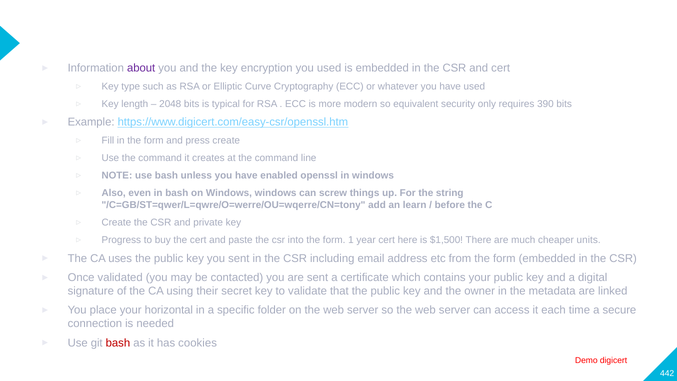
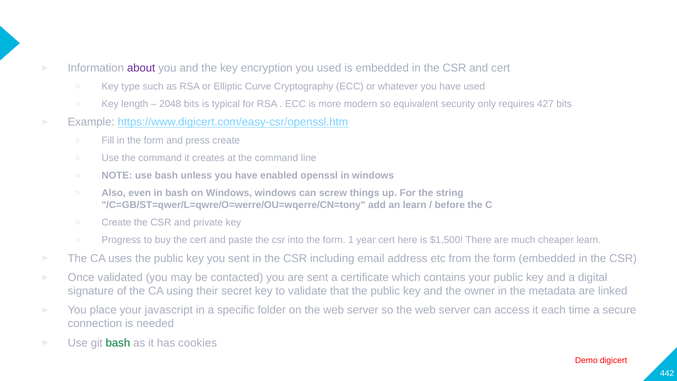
390: 390 -> 427
cheaper units: units -> learn
horizontal: horizontal -> javascript
bash at (118, 343) colour: red -> green
